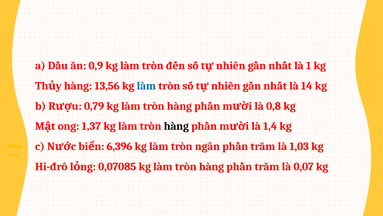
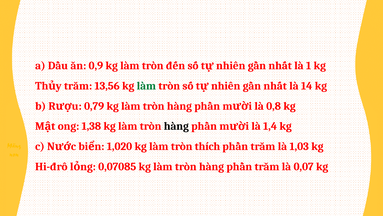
hàng at (78, 86): hàng -> trăm
làm at (146, 86) colour: blue -> green
1,37: 1,37 -> 1,38
6,396: 6,396 -> 1,020
ngân: ngân -> thích
